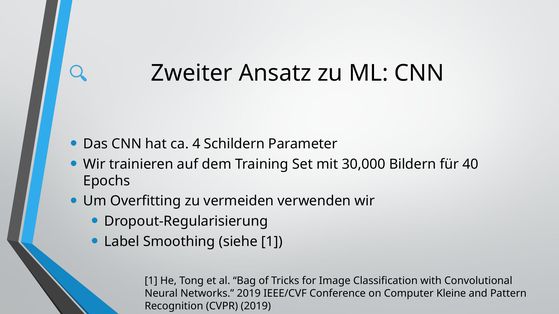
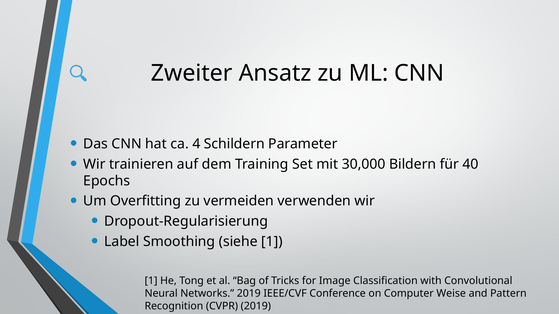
Kleine: Kleine -> Weise
